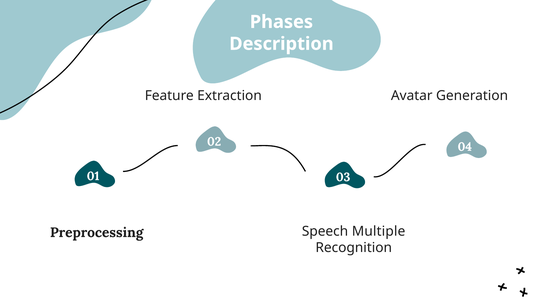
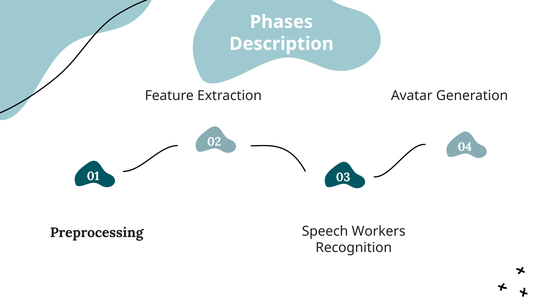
Multiple: Multiple -> Workers
